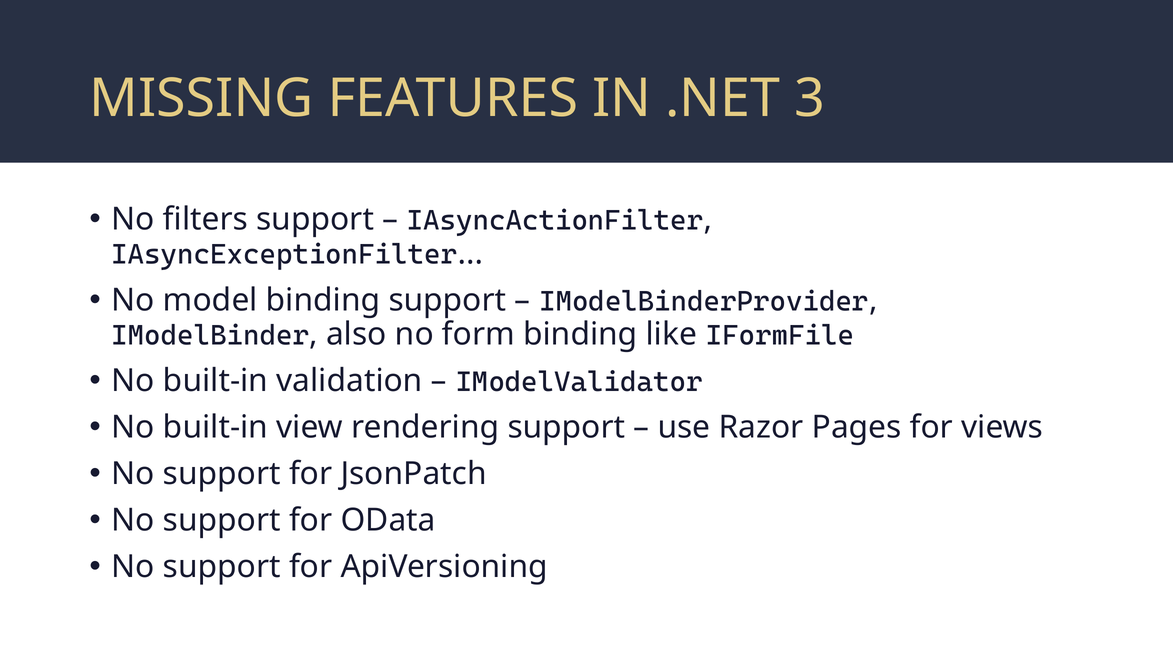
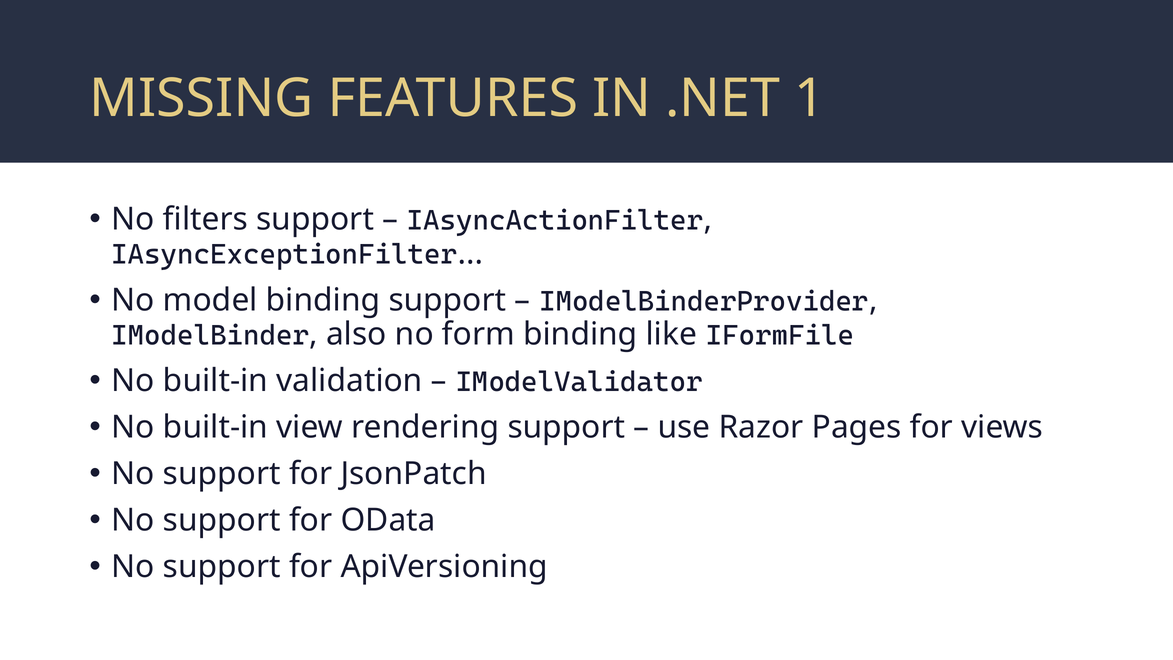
3: 3 -> 1
